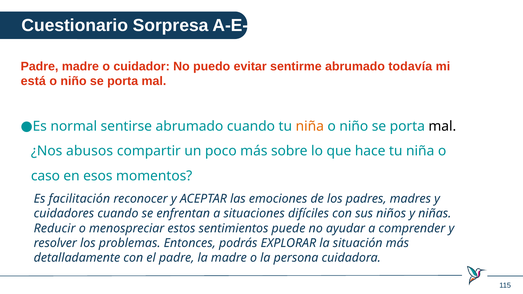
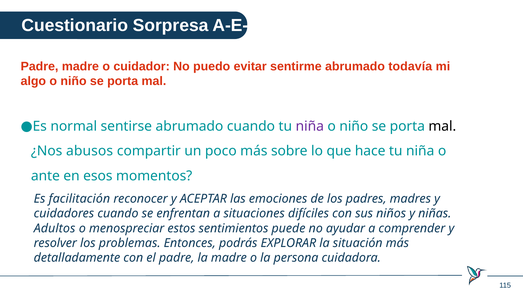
está: está -> algo
niña at (310, 126) colour: orange -> purple
caso: caso -> ante
Reducir: Reducir -> Adultos
